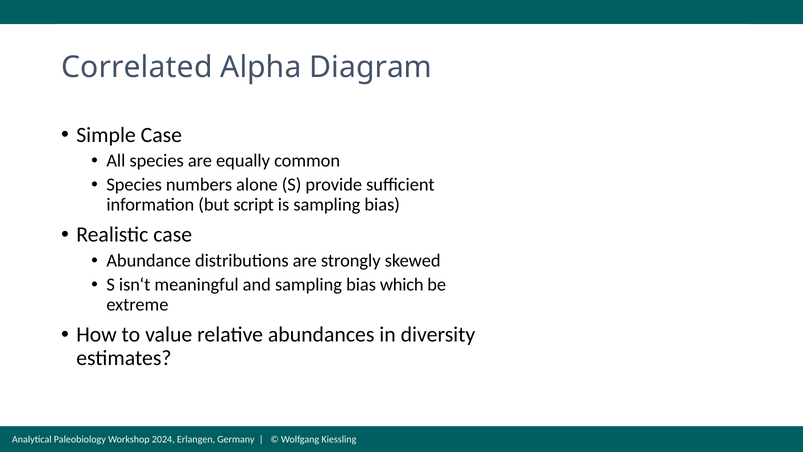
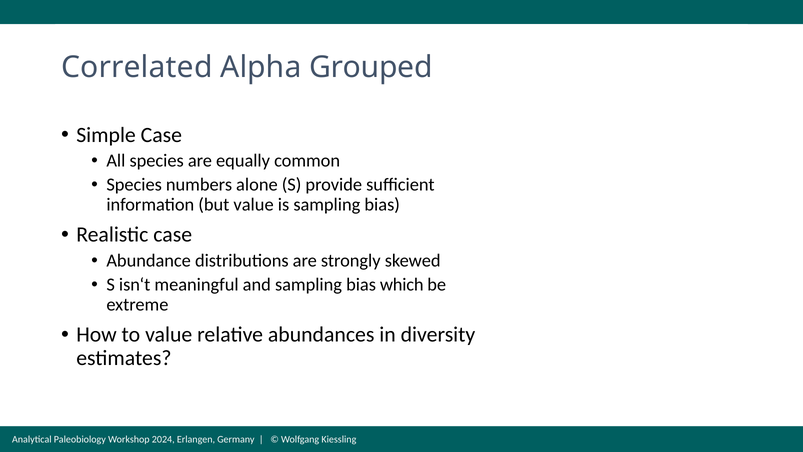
Diagram: Diagram -> Grouped
but script: script -> value
